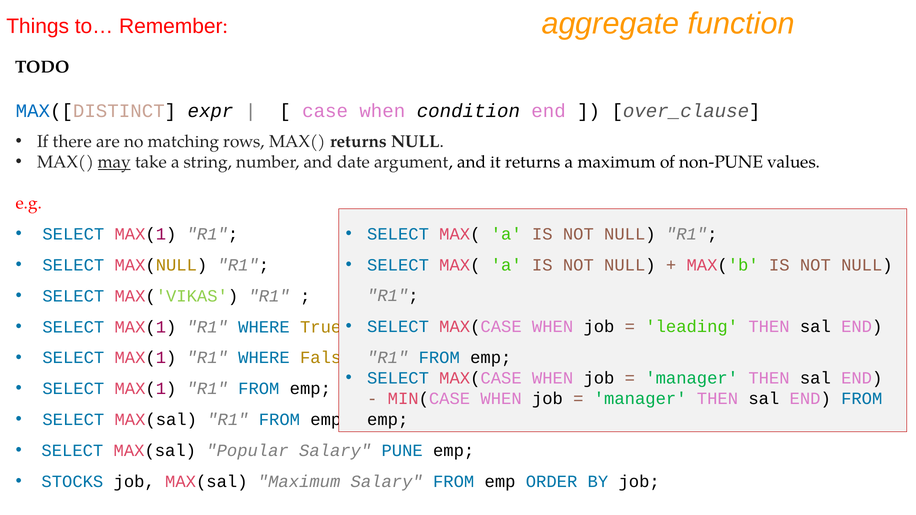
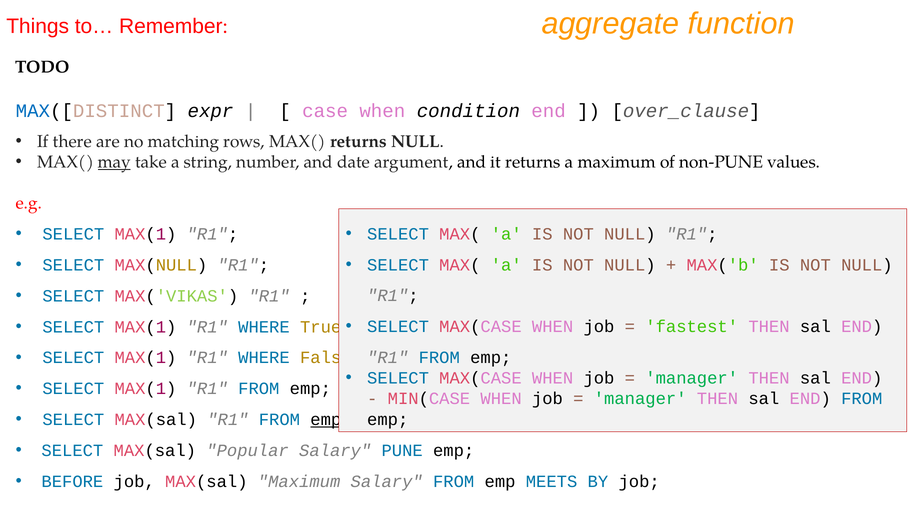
leading: leading -> fastest
emp at (326, 420) underline: none -> present
STOCKS: STOCKS -> BEFORE
ORDER: ORDER -> MEETS
